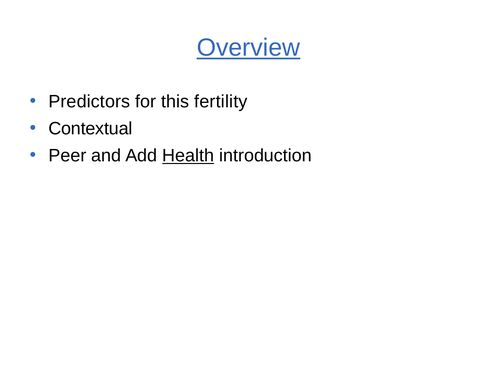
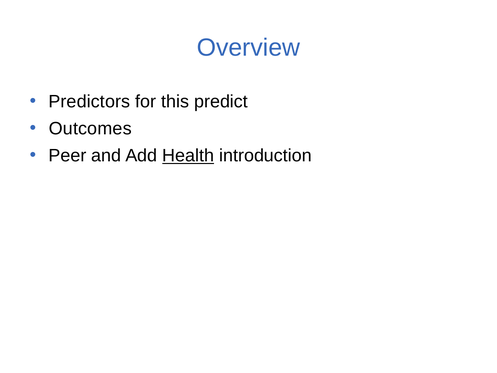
Overview underline: present -> none
fertility: fertility -> predict
Contextual: Contextual -> Outcomes
